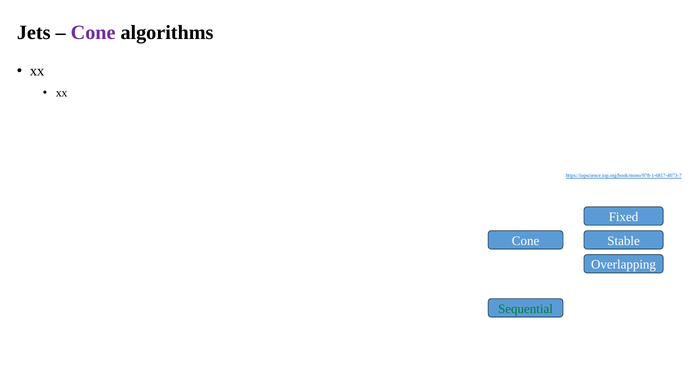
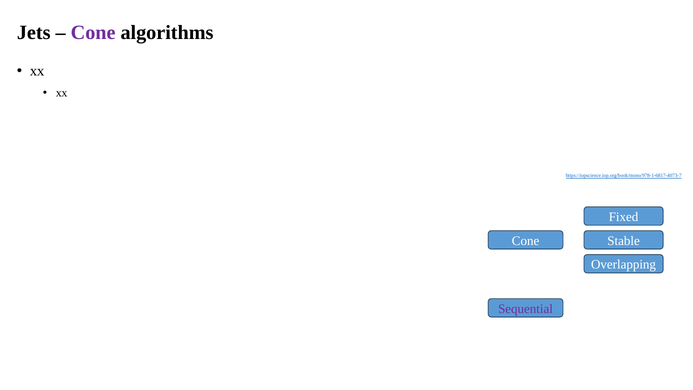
Sequential colour: green -> purple
